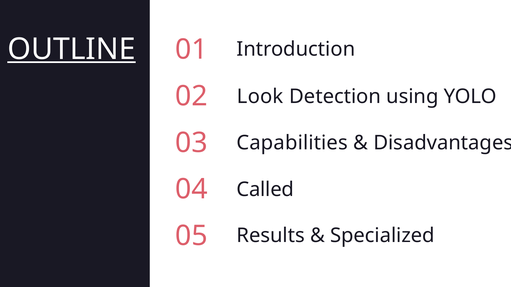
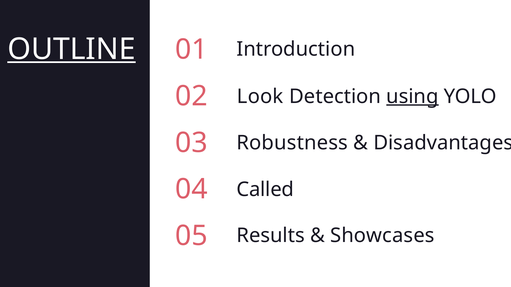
using underline: none -> present
Capabilities: Capabilities -> Robustness
Specialized: Specialized -> Showcases
